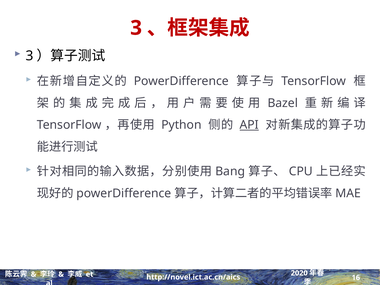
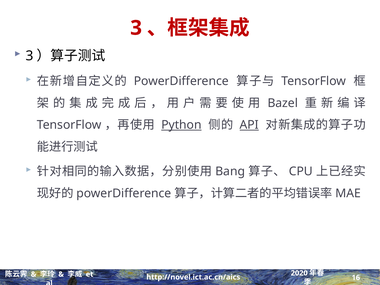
Python underline: none -> present
